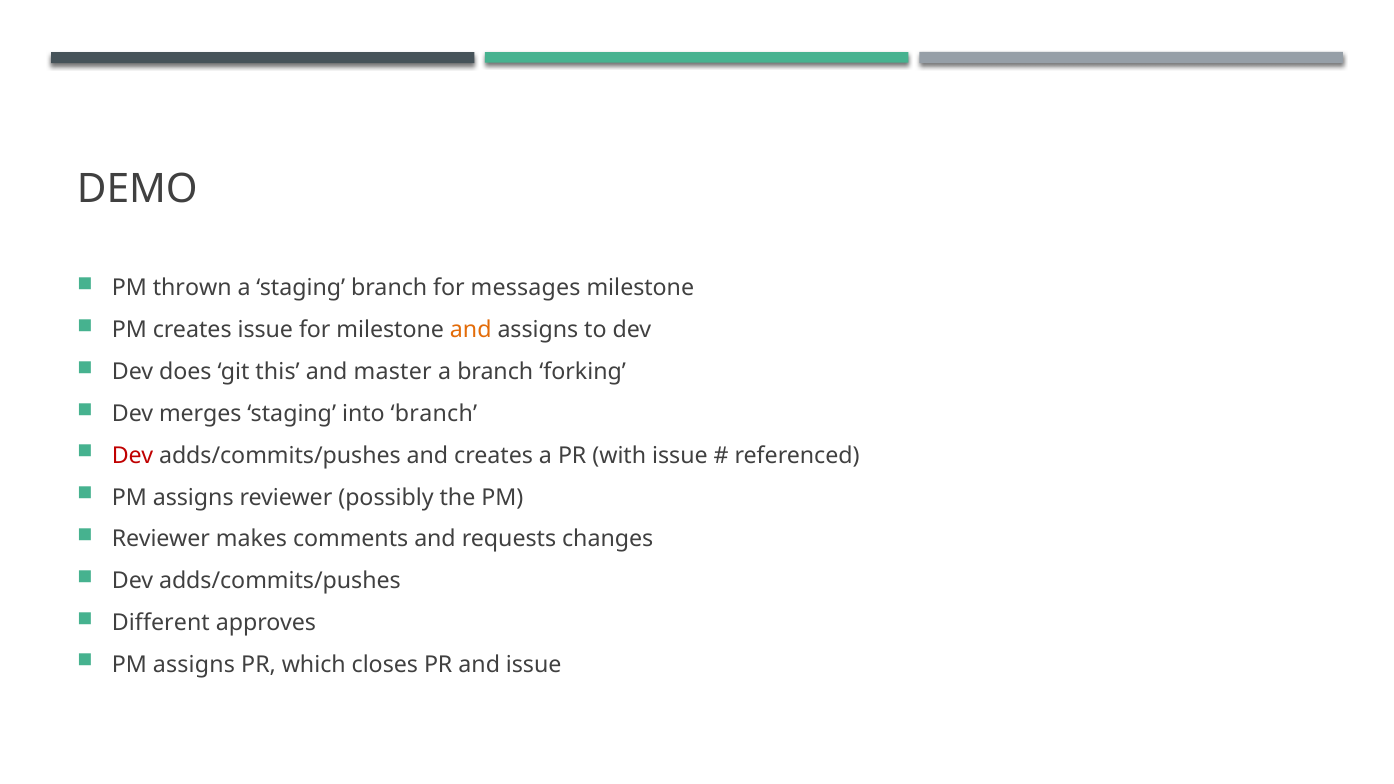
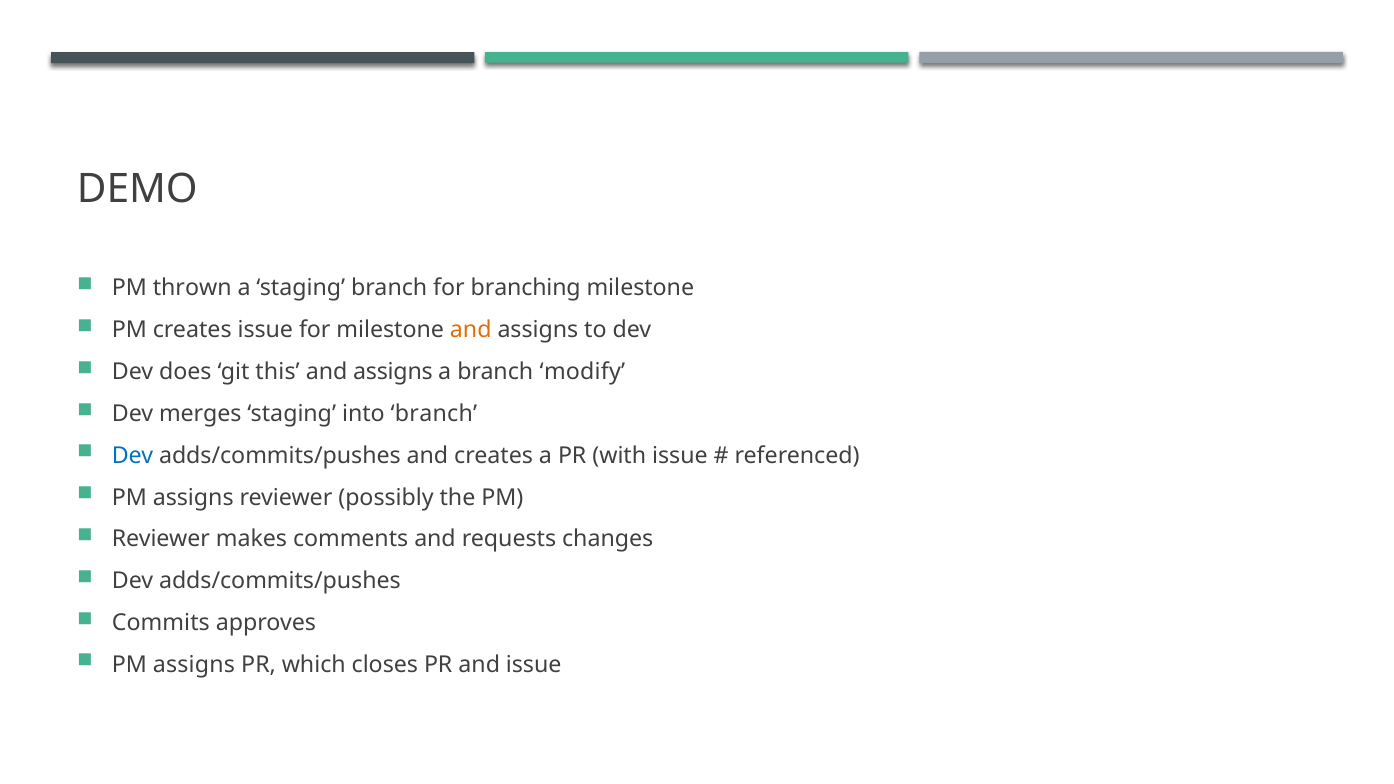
messages: messages -> branching
master at (393, 372): master -> assigns
forking: forking -> modify
Dev at (133, 456) colour: red -> blue
Different: Different -> Commits
